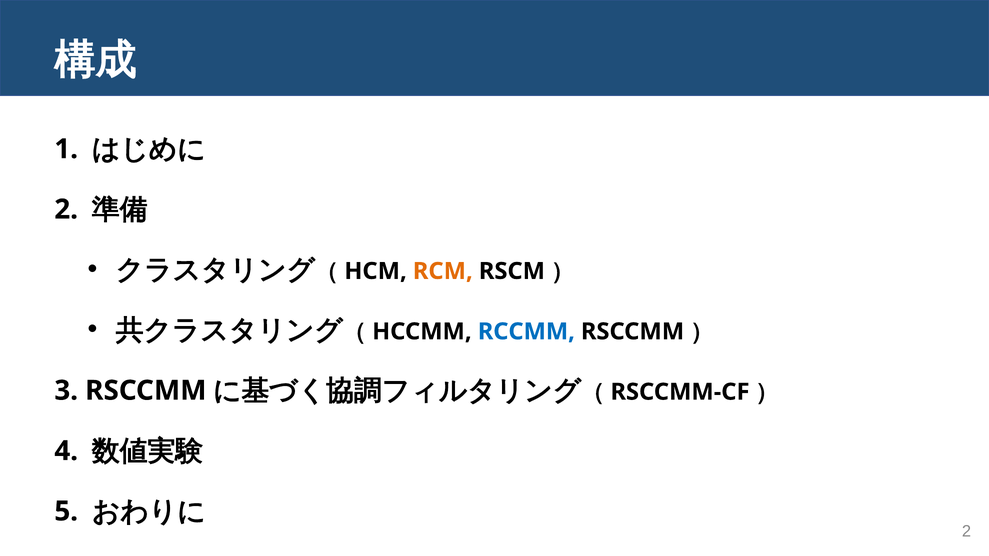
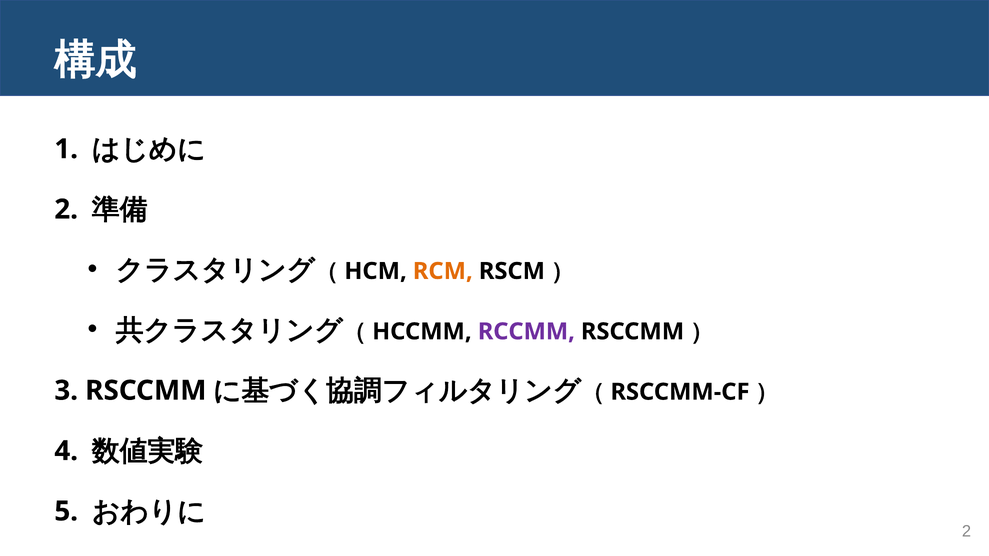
RCCMM colour: blue -> purple
